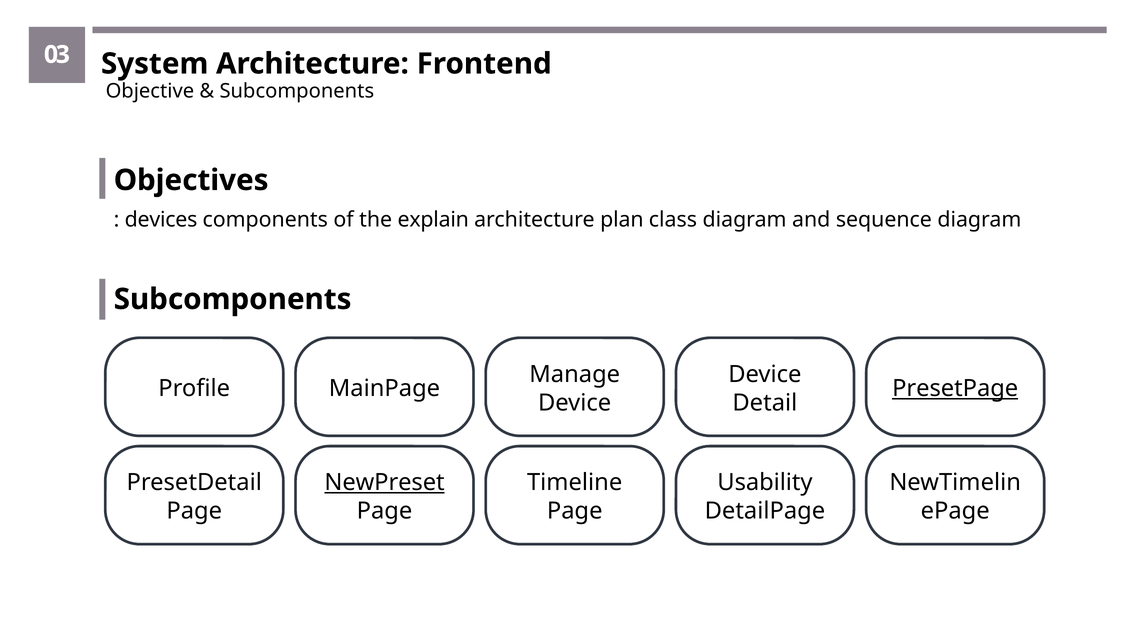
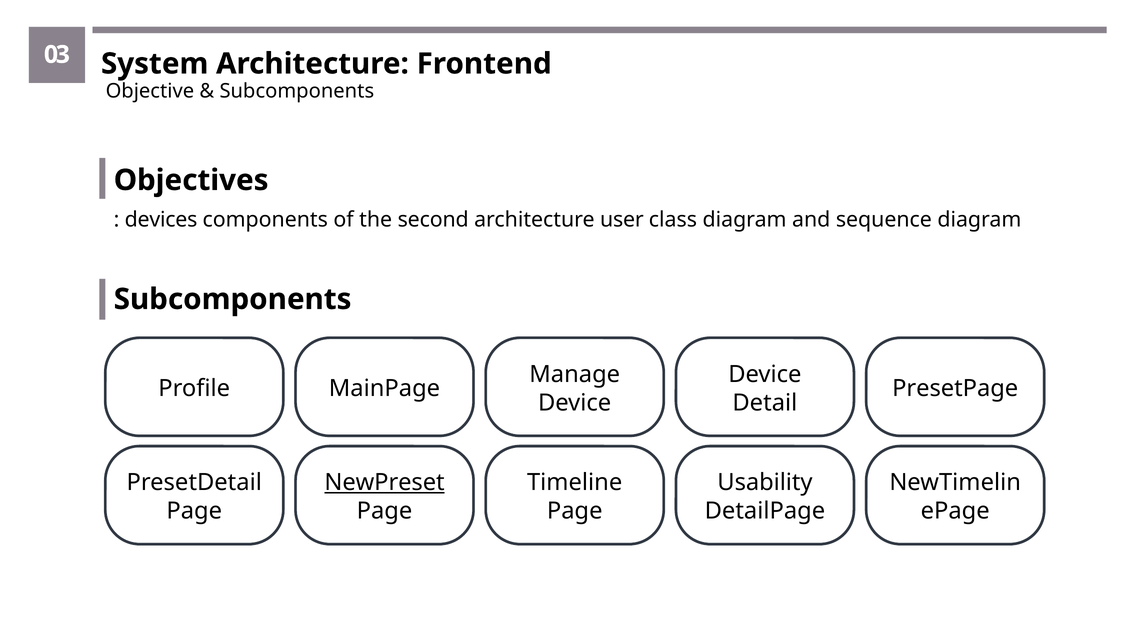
explain: explain -> second
plan: plan -> user
PresetPage underline: present -> none
